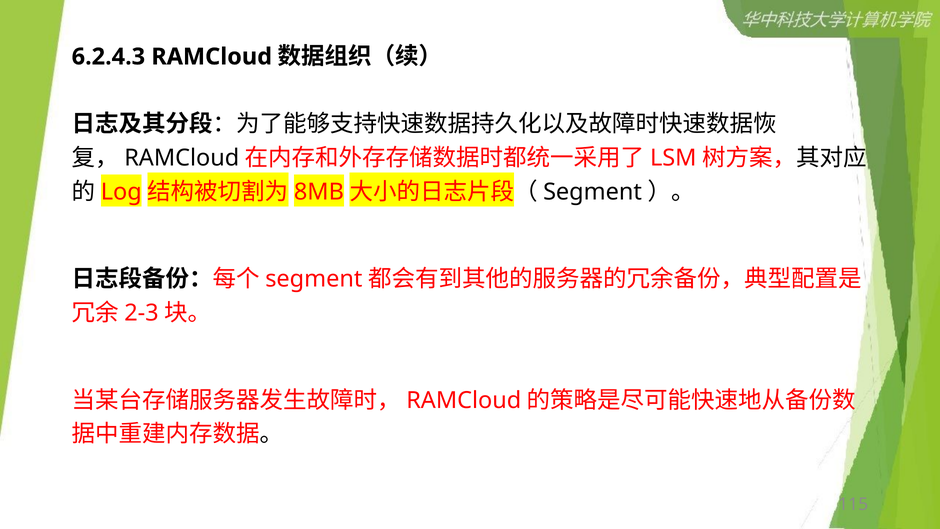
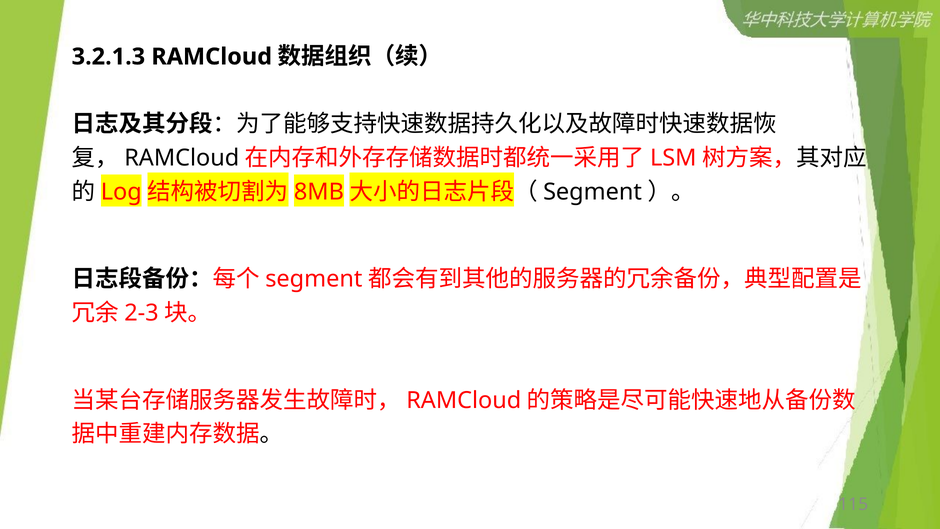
6.2.4.3: 6.2.4.3 -> 3.2.1.3
